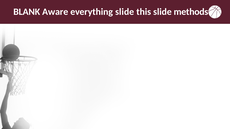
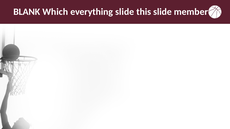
Aware: Aware -> Which
methods: methods -> member
